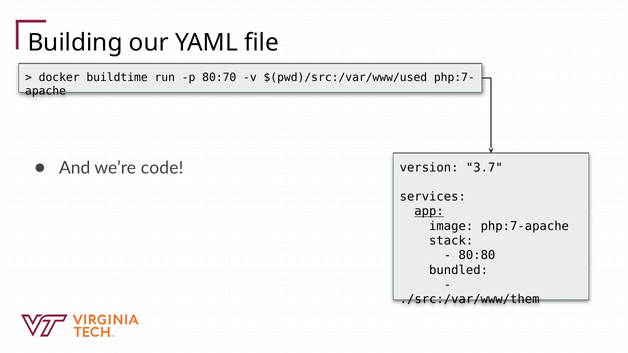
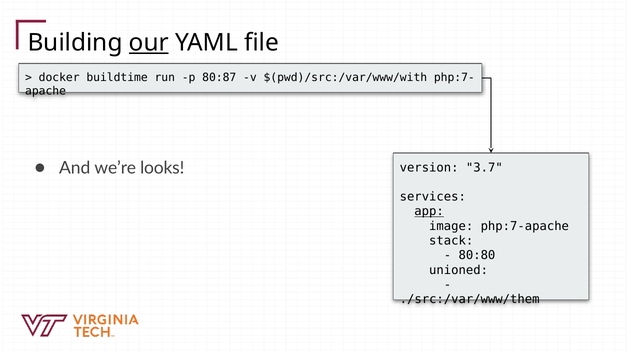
our underline: none -> present
80:70: 80:70 -> 80:87
$(pwd)/src:/var/www/used: $(pwd)/src:/var/www/used -> $(pwd)/src:/var/www/with
code: code -> looks
bundled: bundled -> unioned
